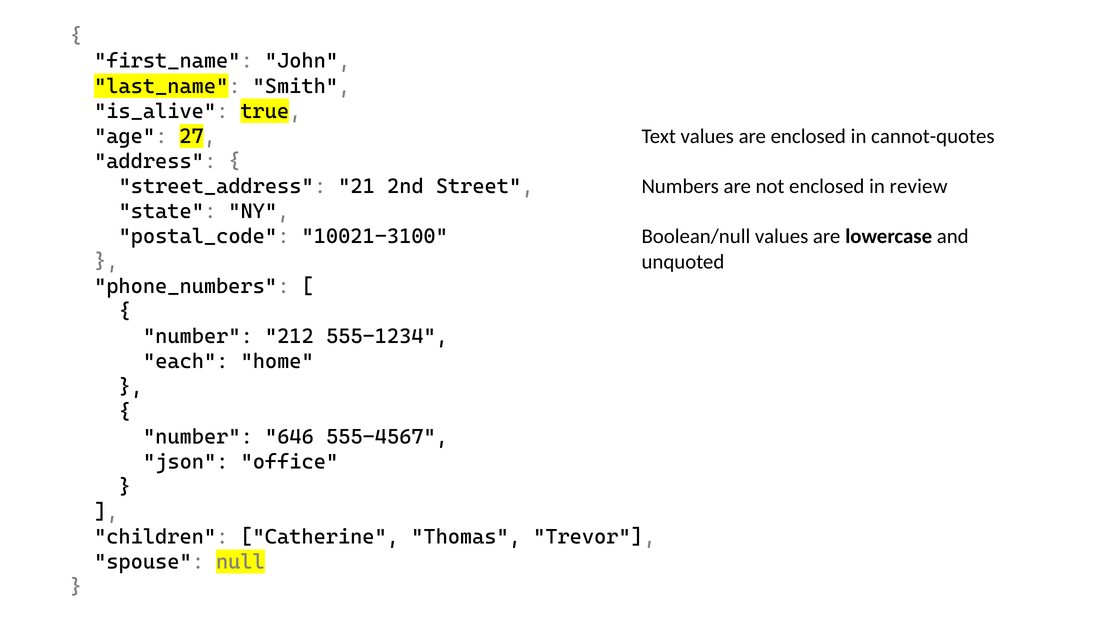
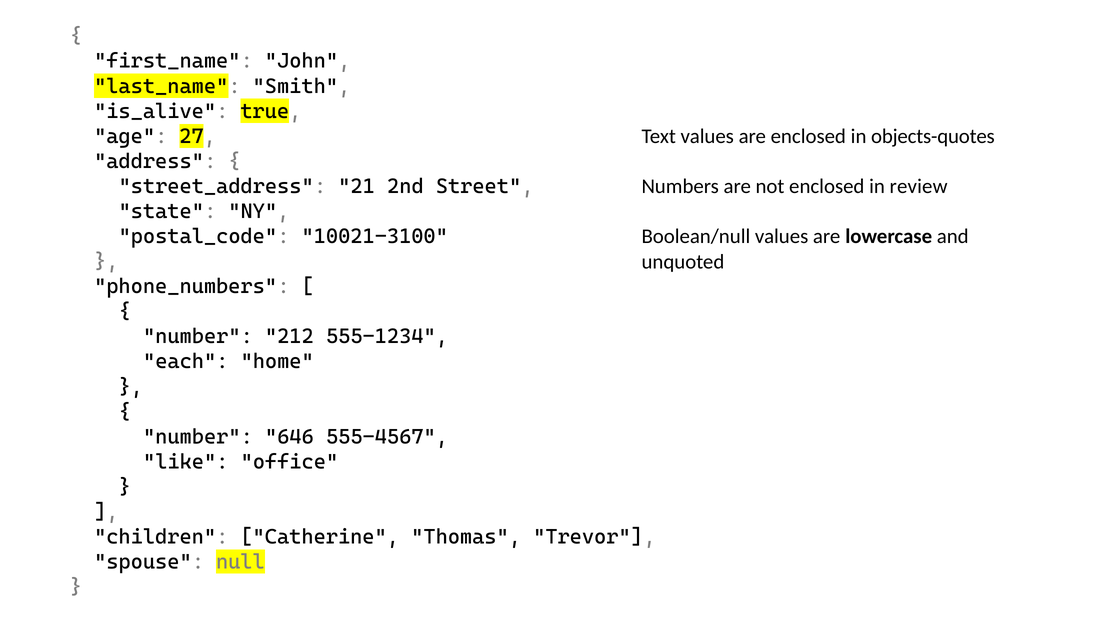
cannot-quotes: cannot-quotes -> objects-quotes
json: json -> like
